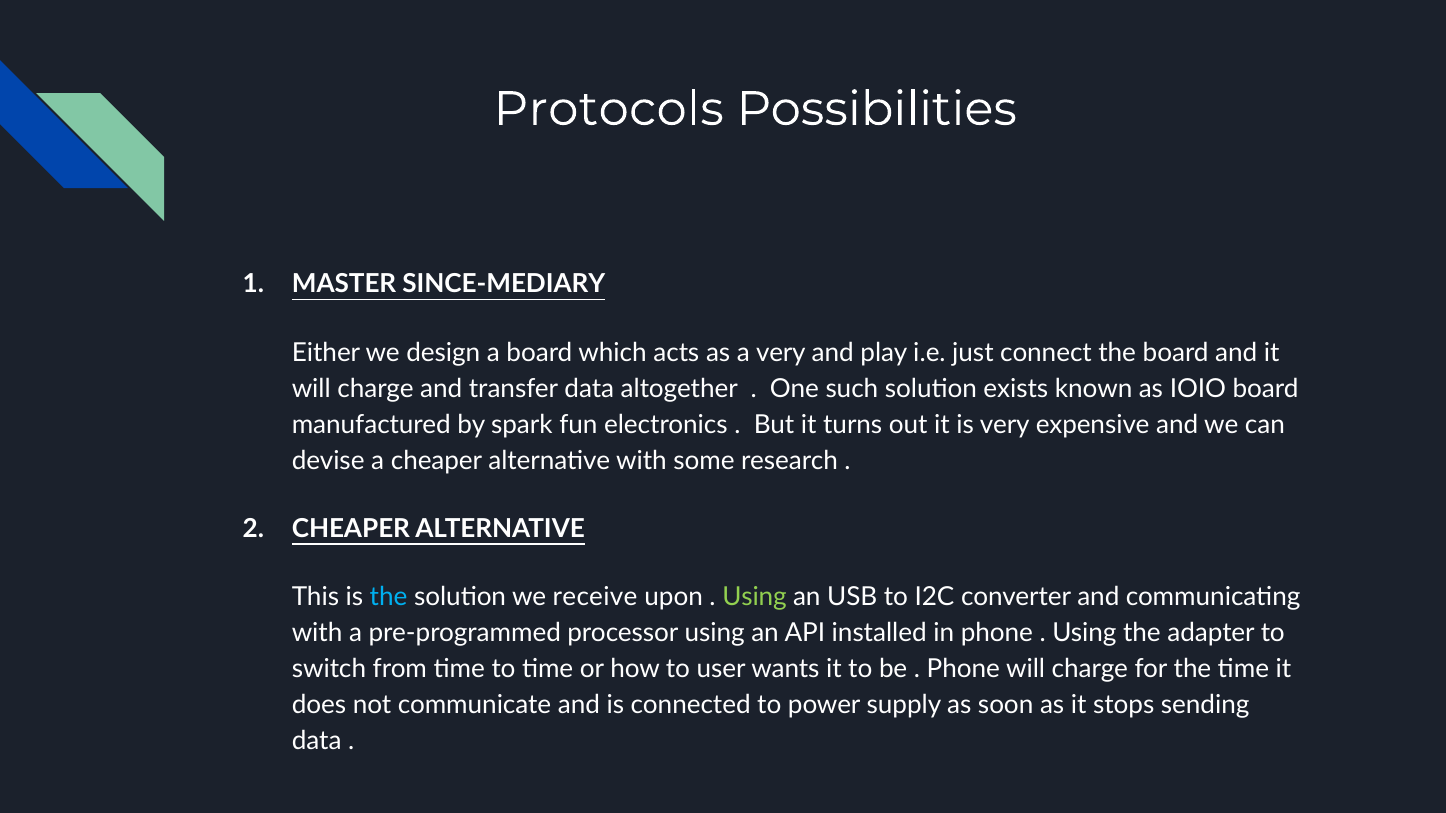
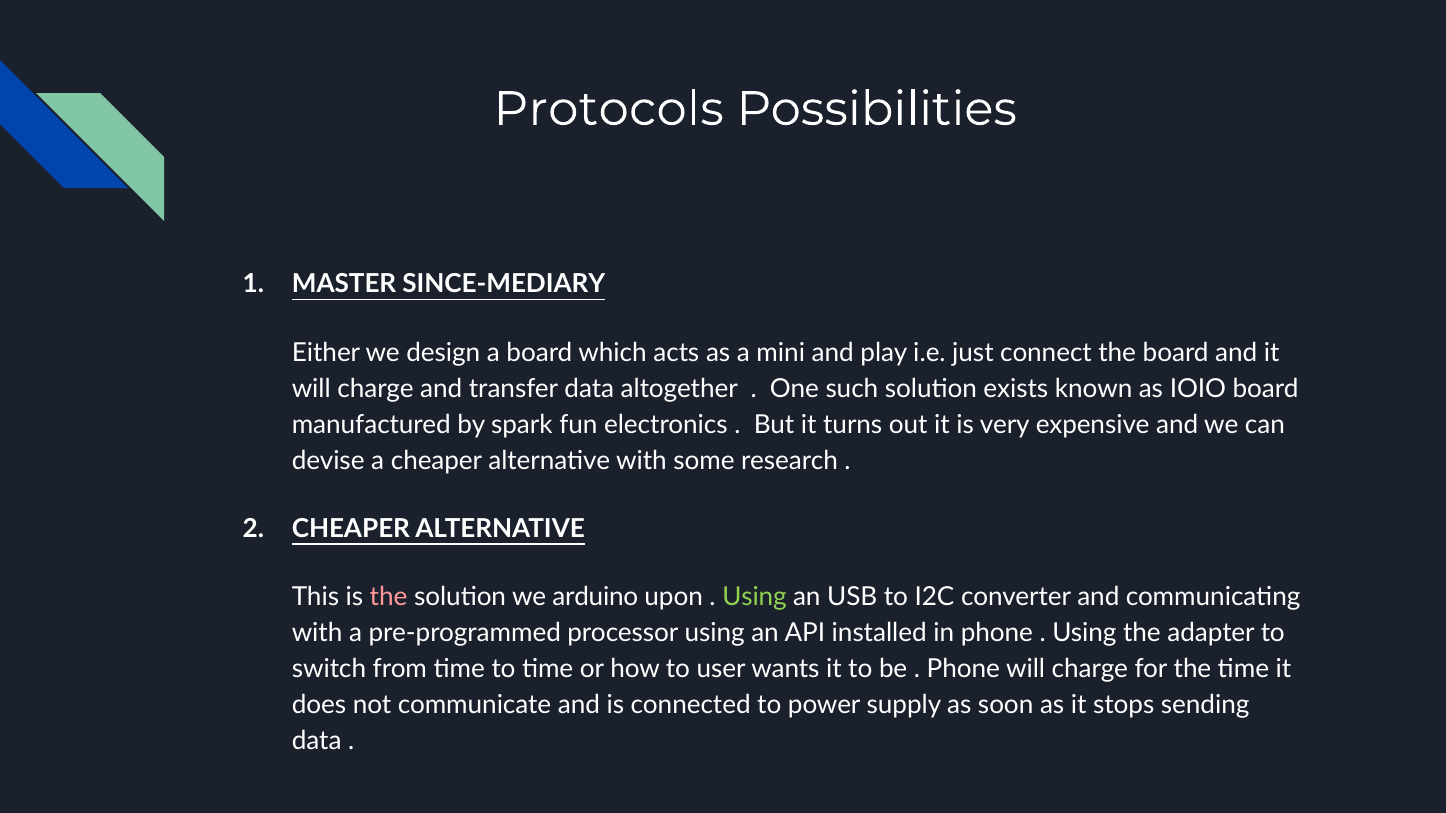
a very: very -> mini
the at (389, 597) colour: light blue -> pink
receive: receive -> arduino
